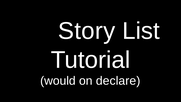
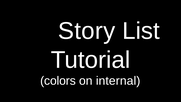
would: would -> colors
declare: declare -> internal
